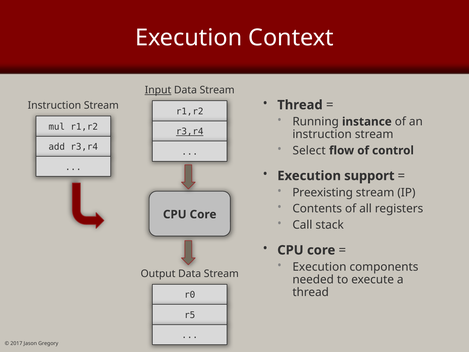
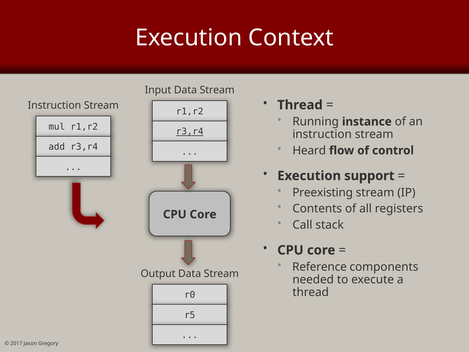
Input underline: present -> none
Select: Select -> Heard
Execution at (319, 267): Execution -> Reference
